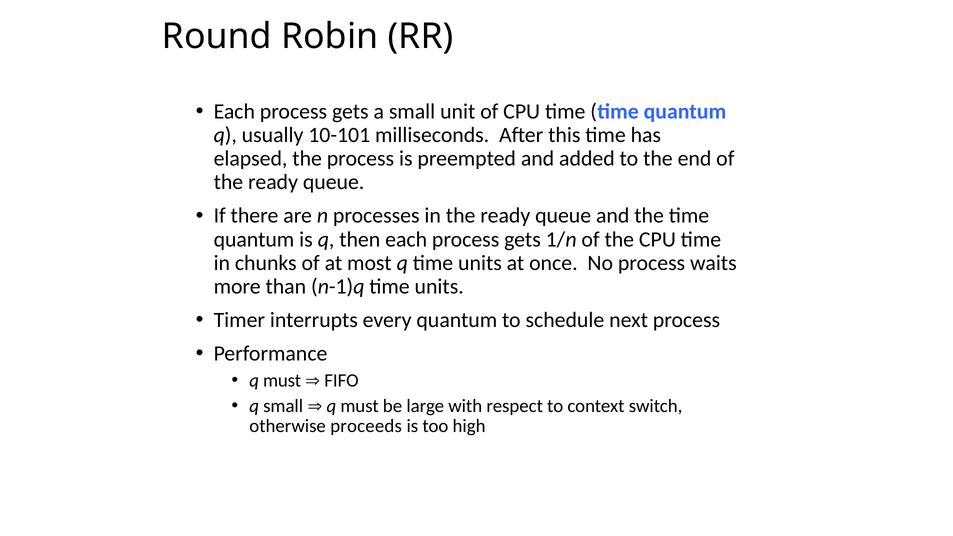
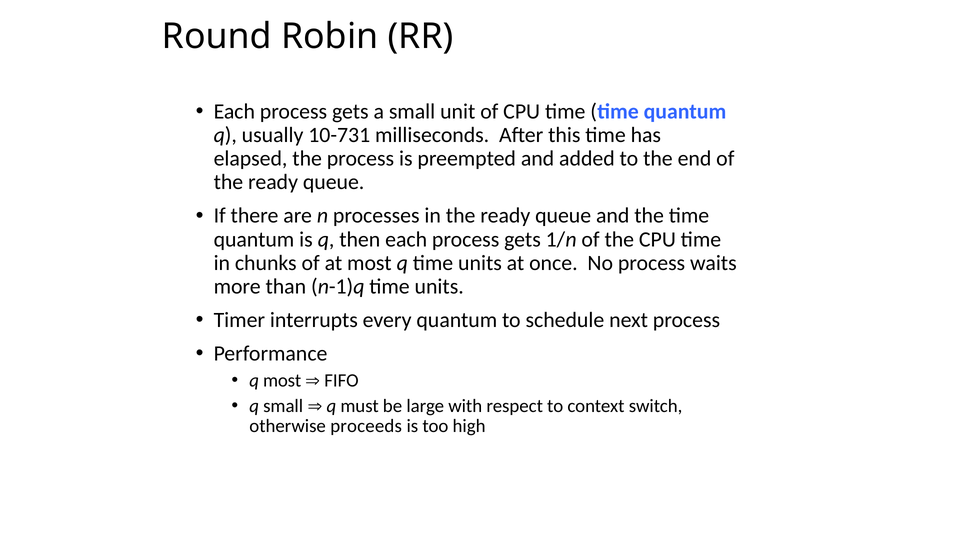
10-101: 10-101 -> 10-731
must at (282, 380): must -> most
